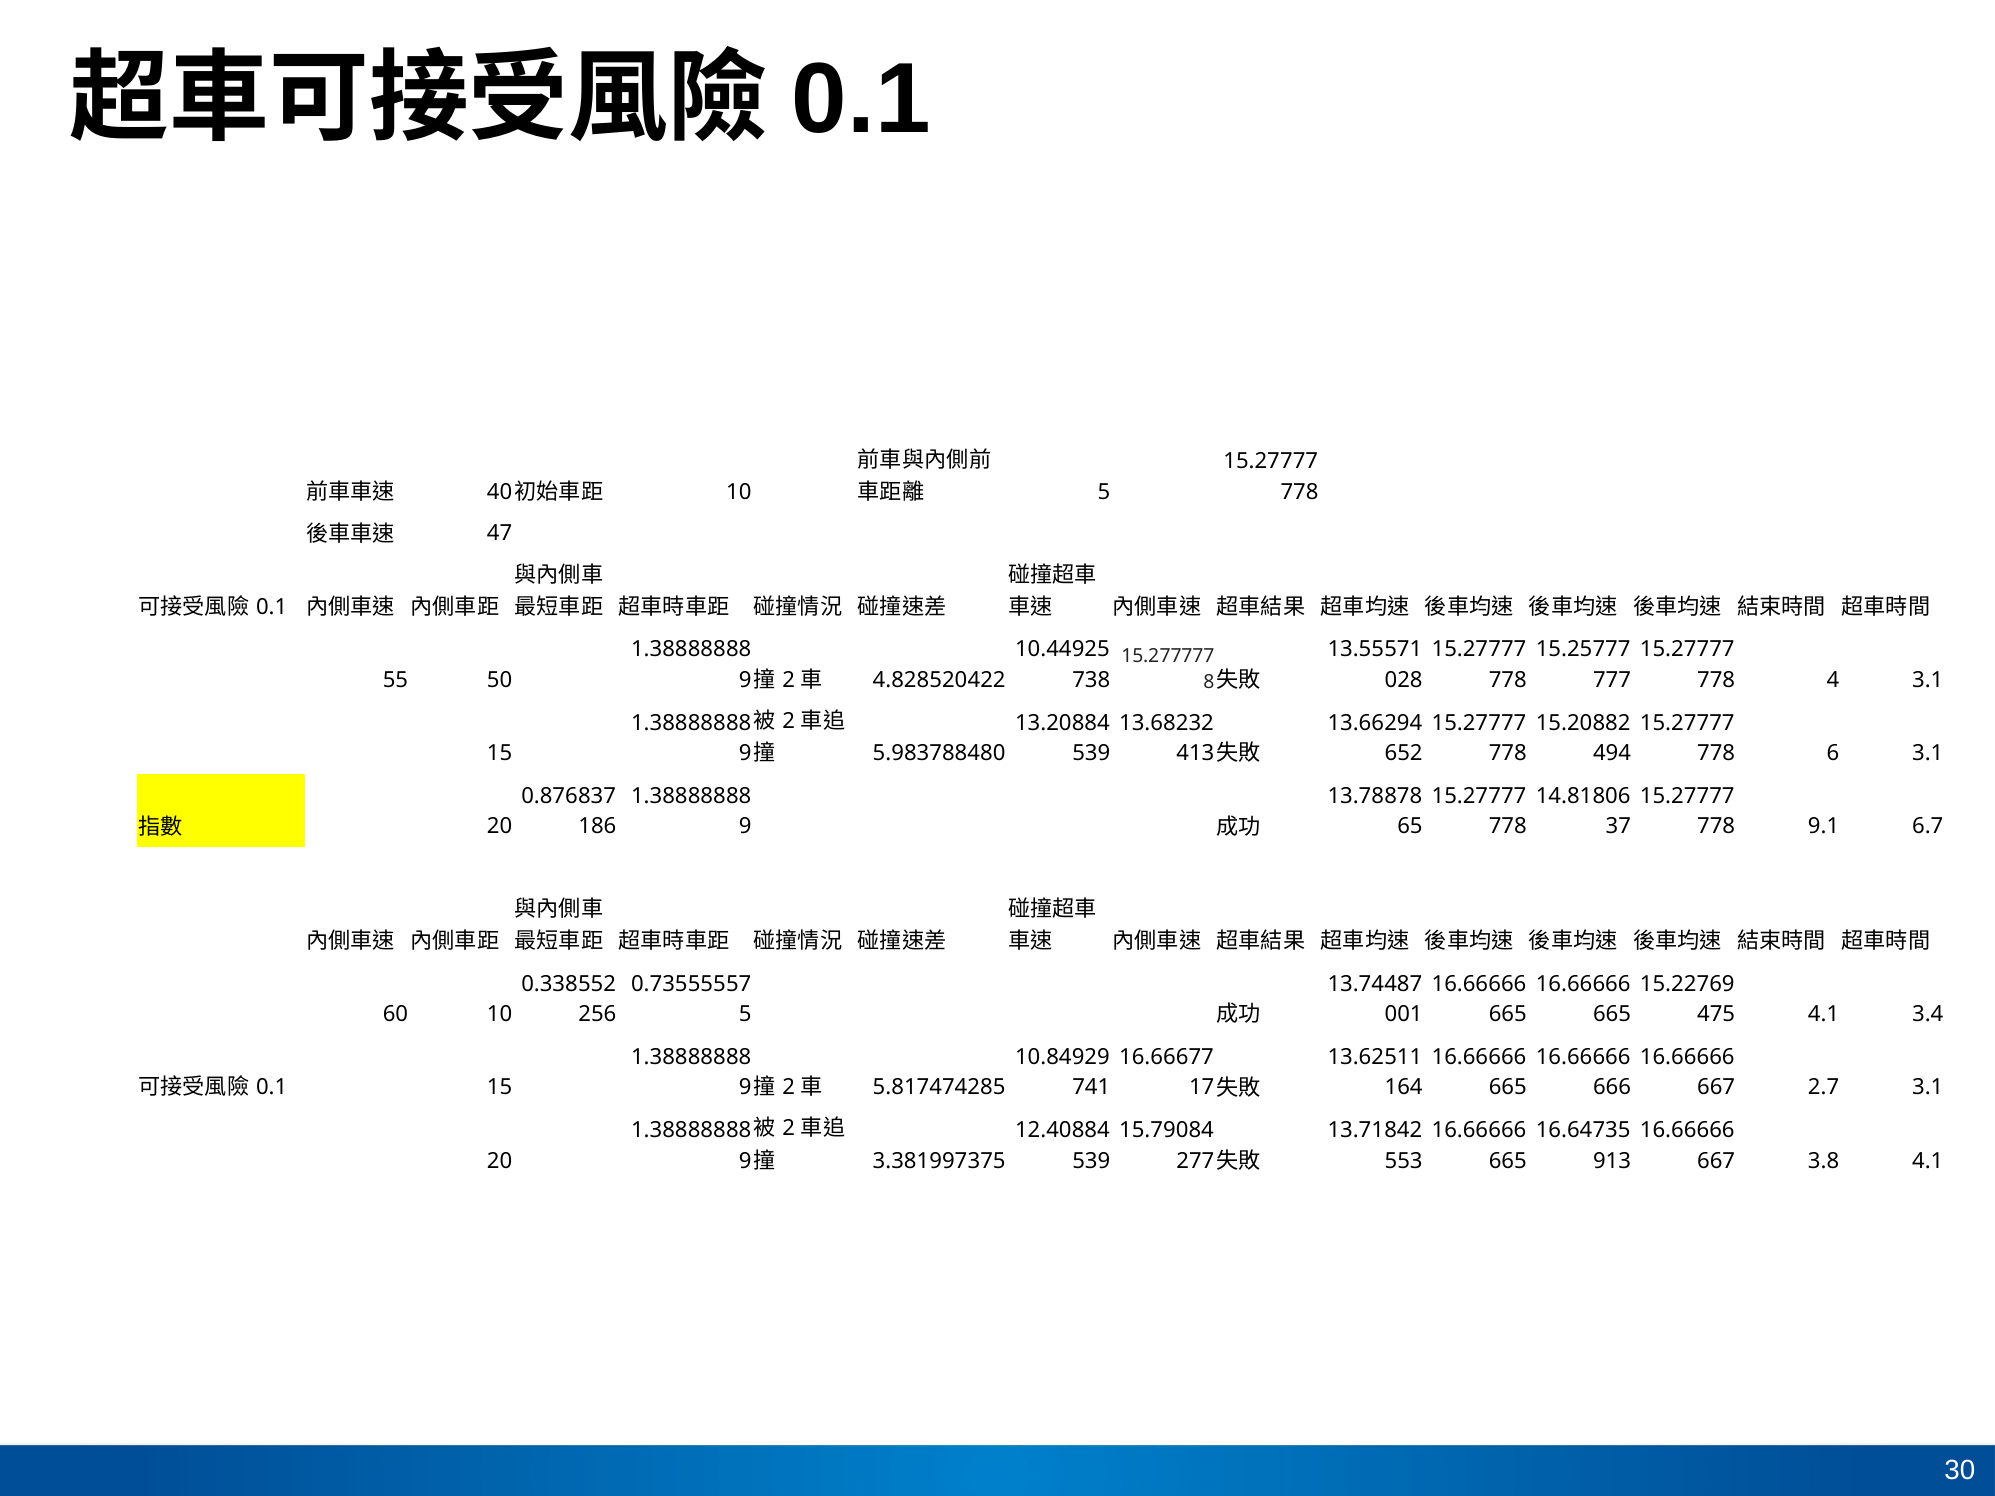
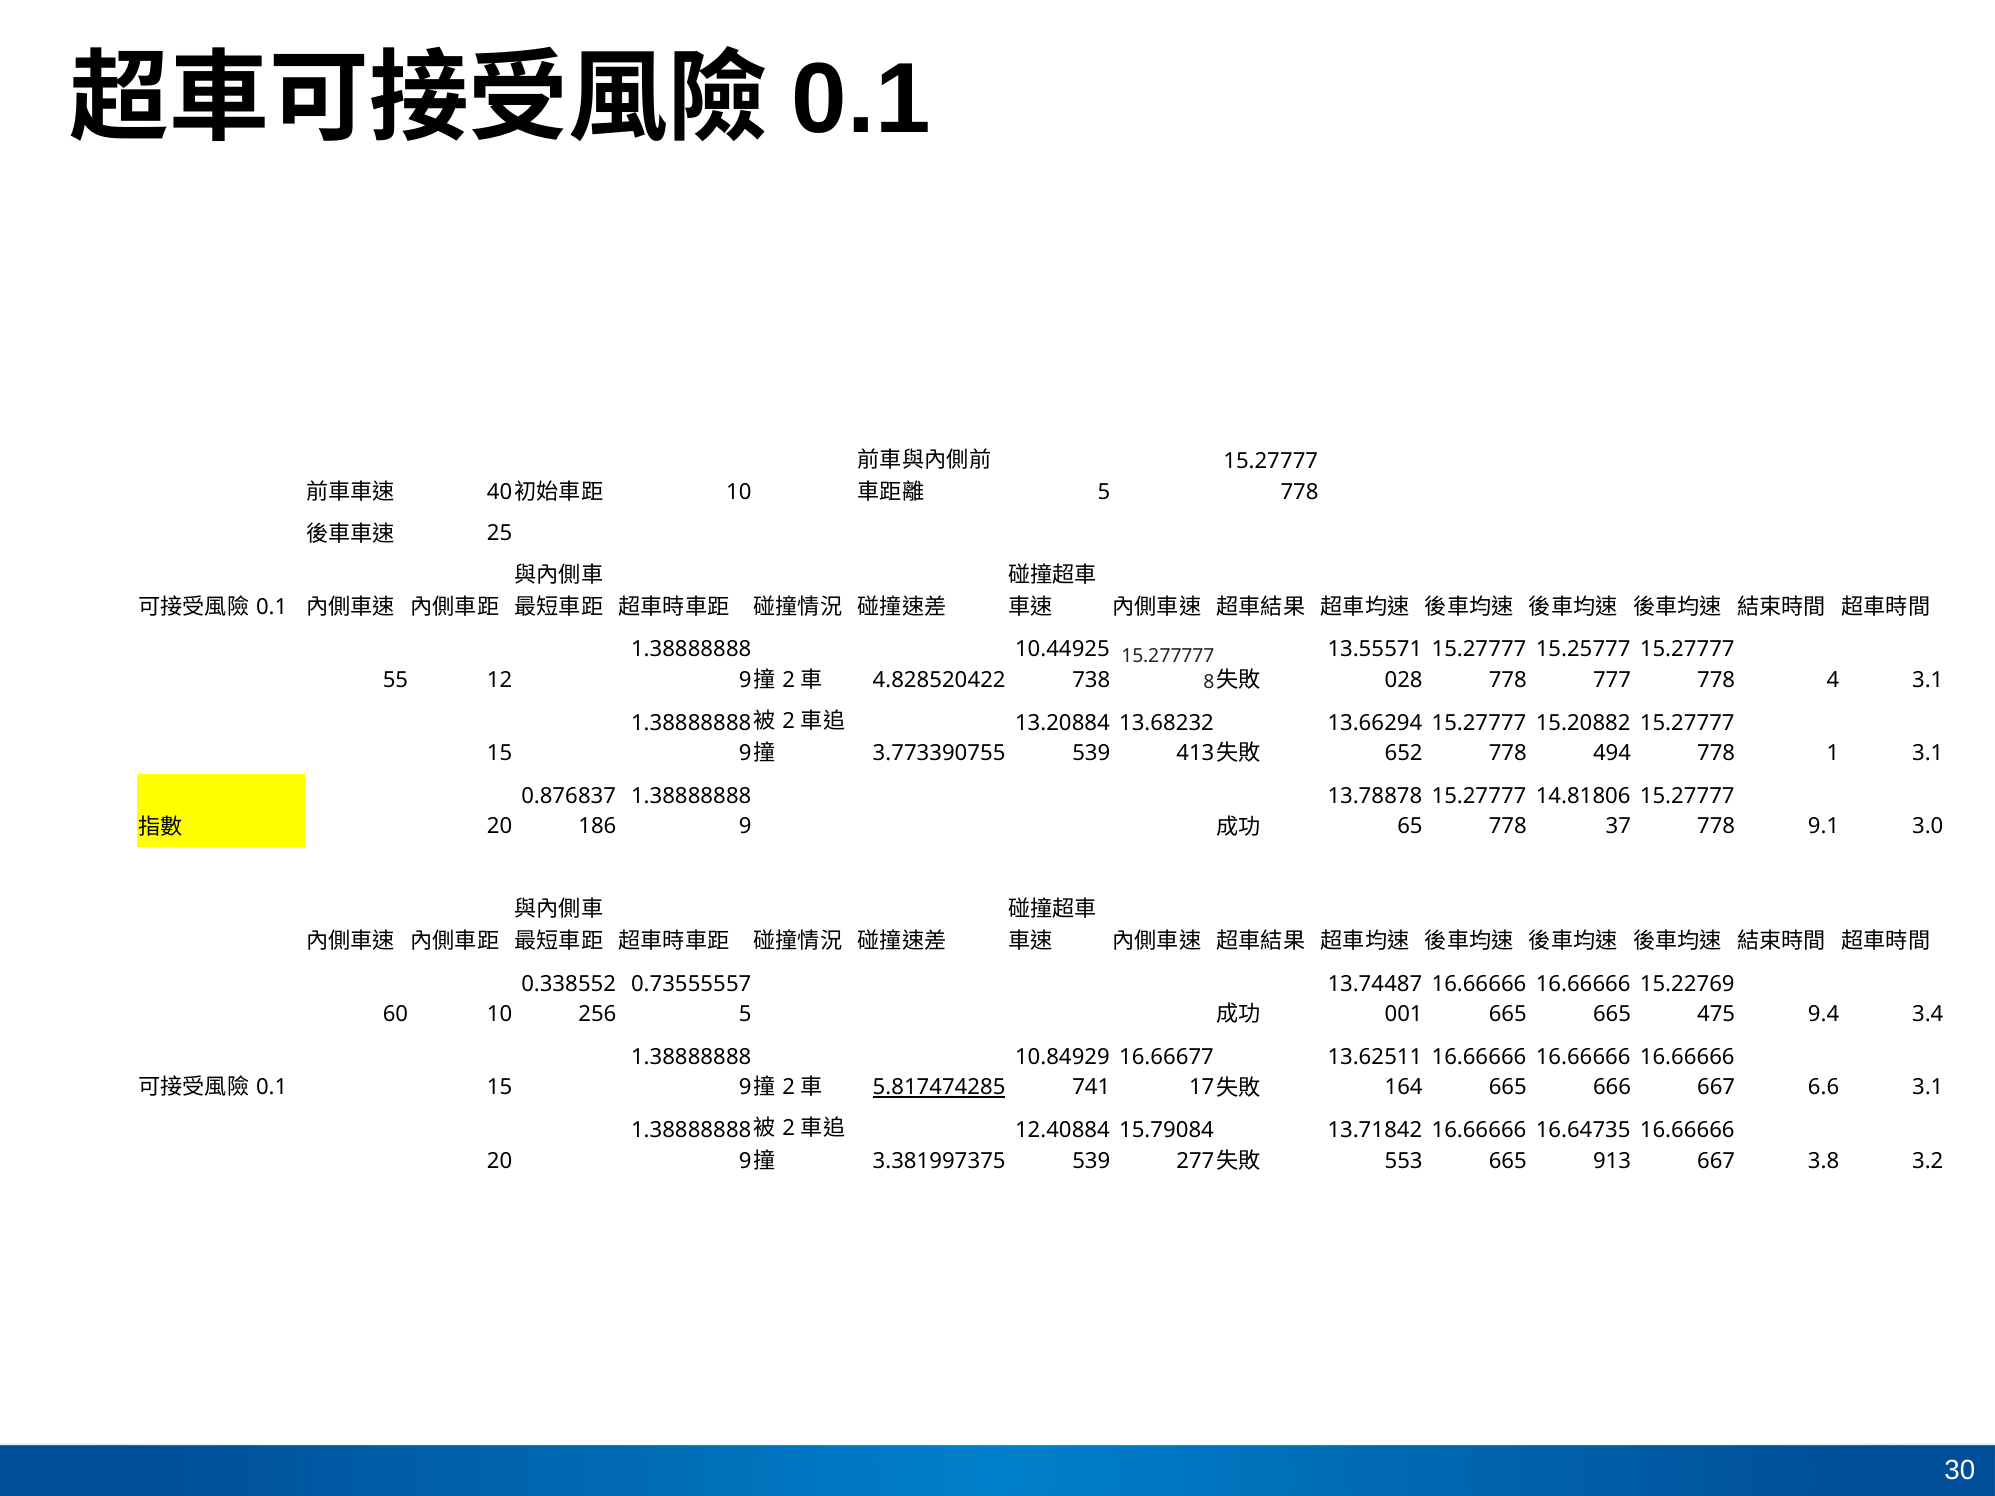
47: 47 -> 25
50: 50 -> 12
5.983788480: 5.983788480 -> 3.773390755
6: 6 -> 1
6.7: 6.7 -> 3.0
4.1 at (1824, 1015): 4.1 -> 9.4
5.817474285 underline: none -> present
2.7: 2.7 -> 6.6
3.8 4.1: 4.1 -> 3.2
